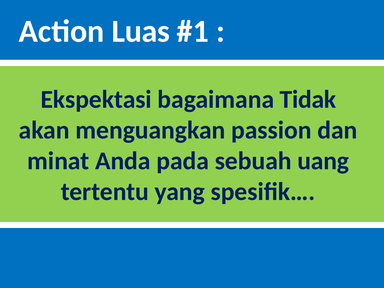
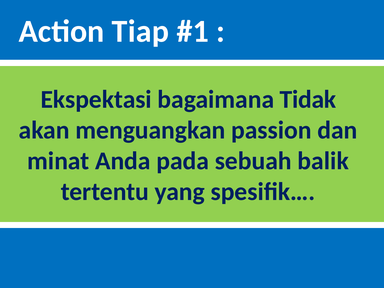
Luas: Luas -> Tiap
uang: uang -> balik
